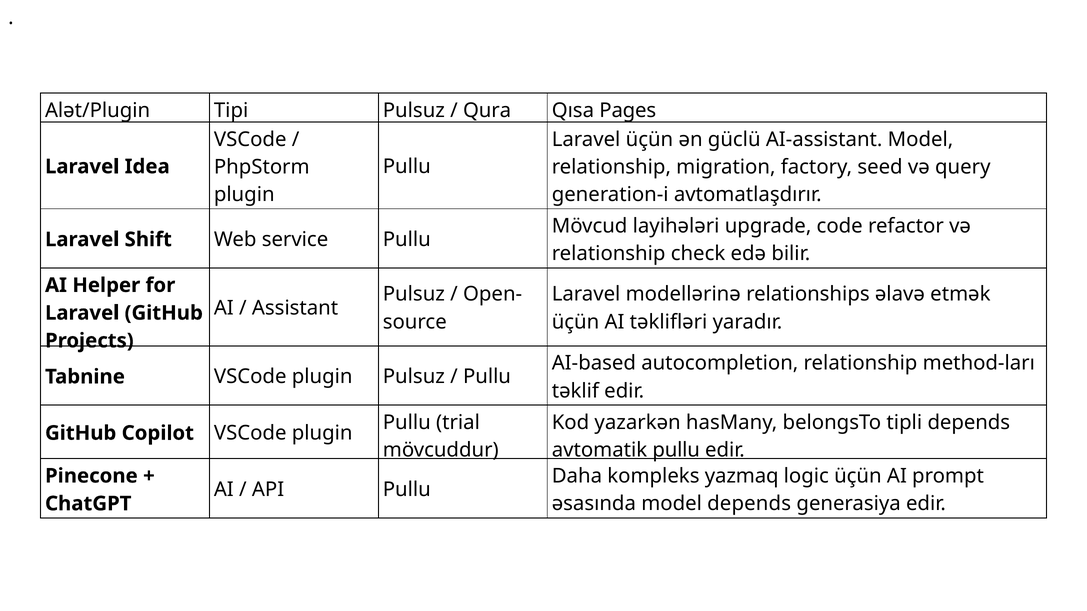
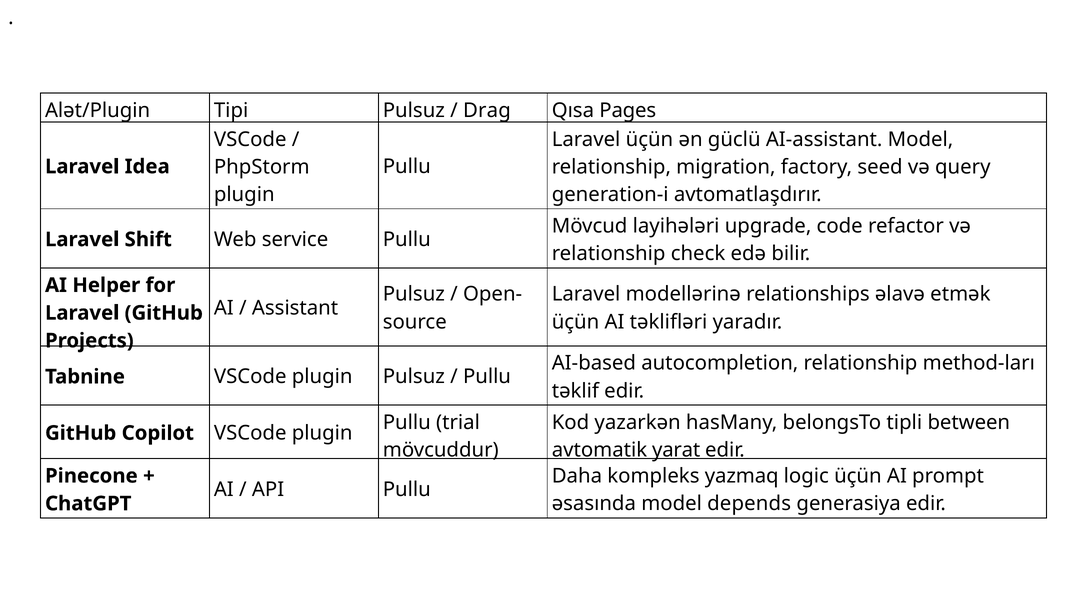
Qura: Qura -> Drag
tipli depends: depends -> between
avtomatik pullu: pullu -> yarat
